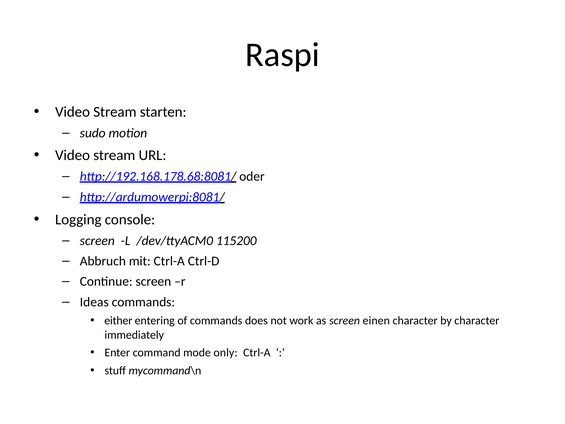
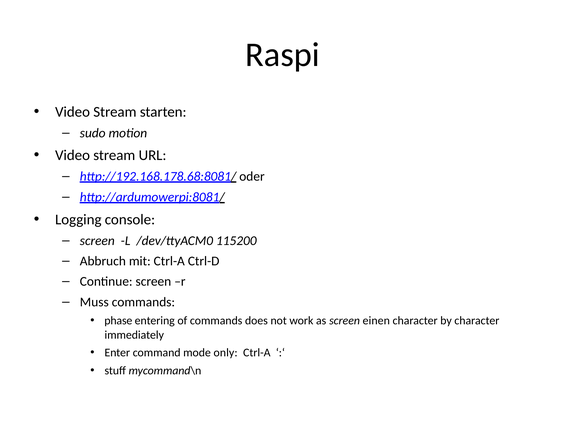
Ideas: Ideas -> Muss
either: either -> phase
